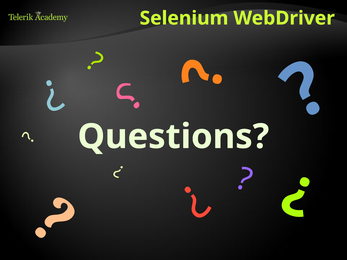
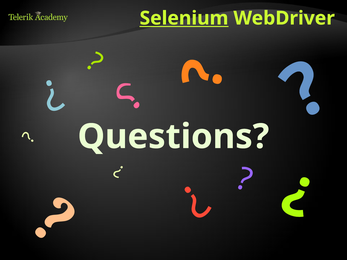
Selenium underline: none -> present
